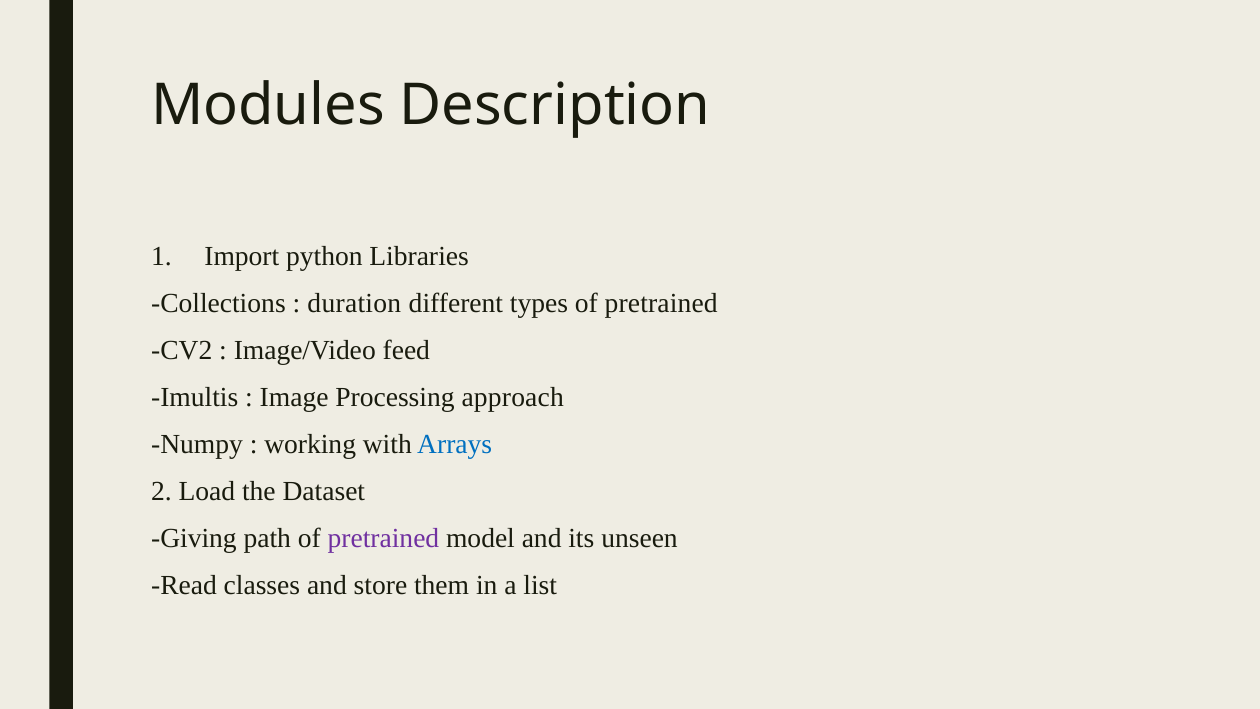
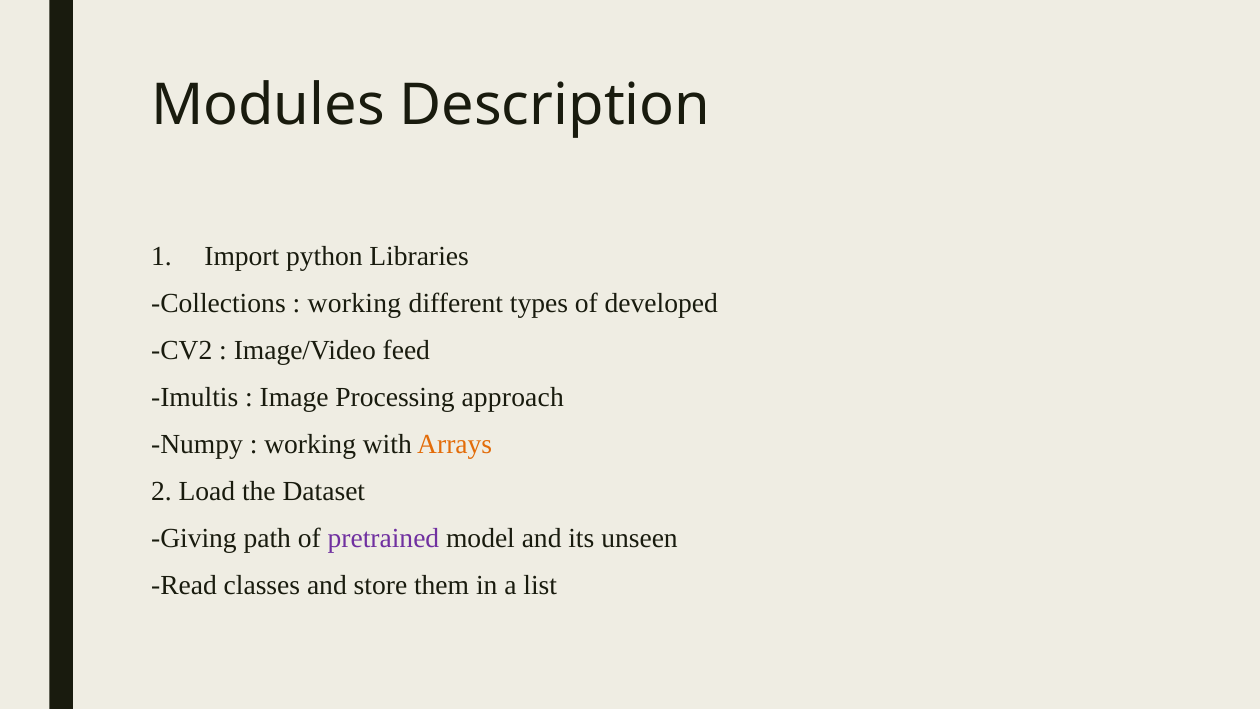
duration at (354, 304): duration -> working
types of pretrained: pretrained -> developed
Arrays colour: blue -> orange
